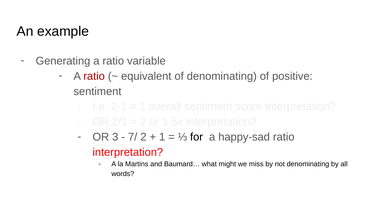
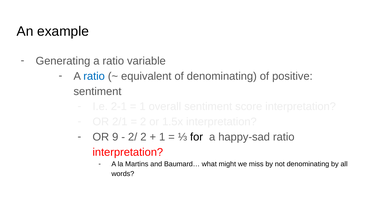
ratio at (94, 76) colour: red -> blue
3: 3 -> 9
7/: 7/ -> 2/
